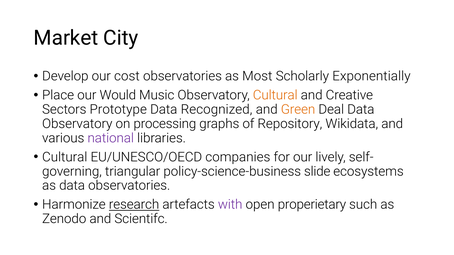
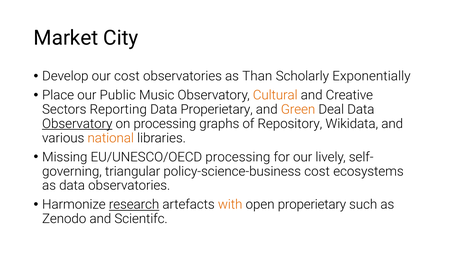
Most: Most -> Than
Would: Would -> Public
Prototype: Prototype -> Reporting
Data Recognized: Recognized -> Properietary
Observatory at (77, 124) underline: none -> present
national colour: purple -> orange
Cultural at (65, 157): Cultural -> Missing
EU/UNESCO/OECD companies: companies -> processing
policy-science-business slide: slide -> cost
with colour: purple -> orange
